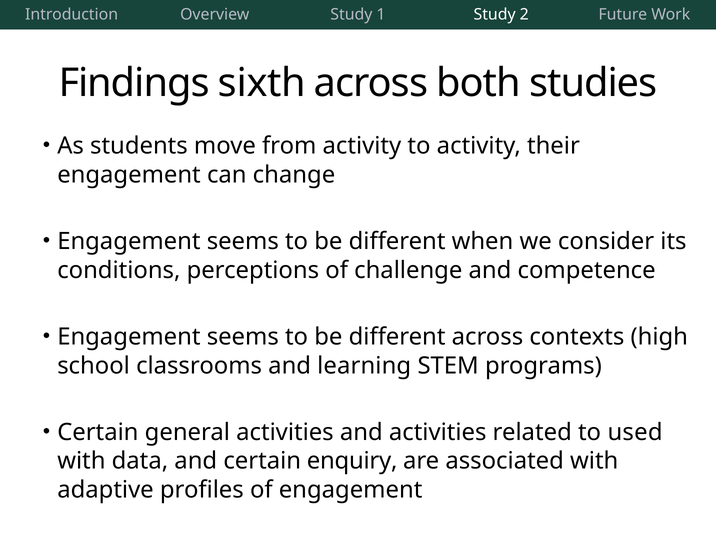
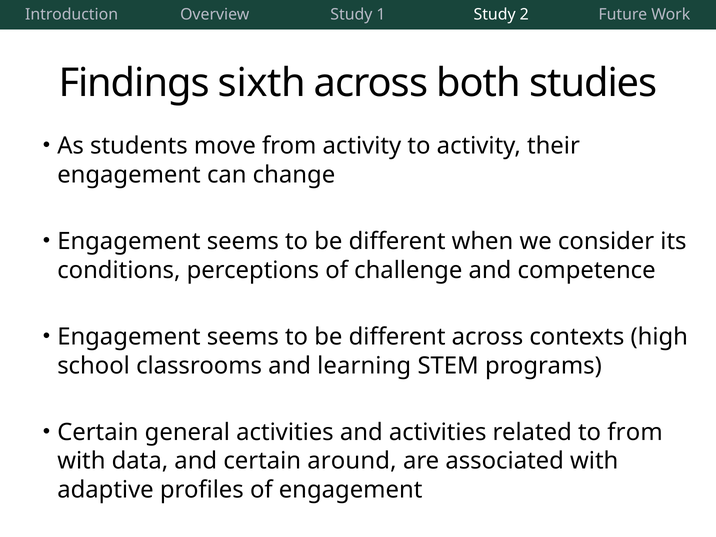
to used: used -> from
enquiry: enquiry -> around
